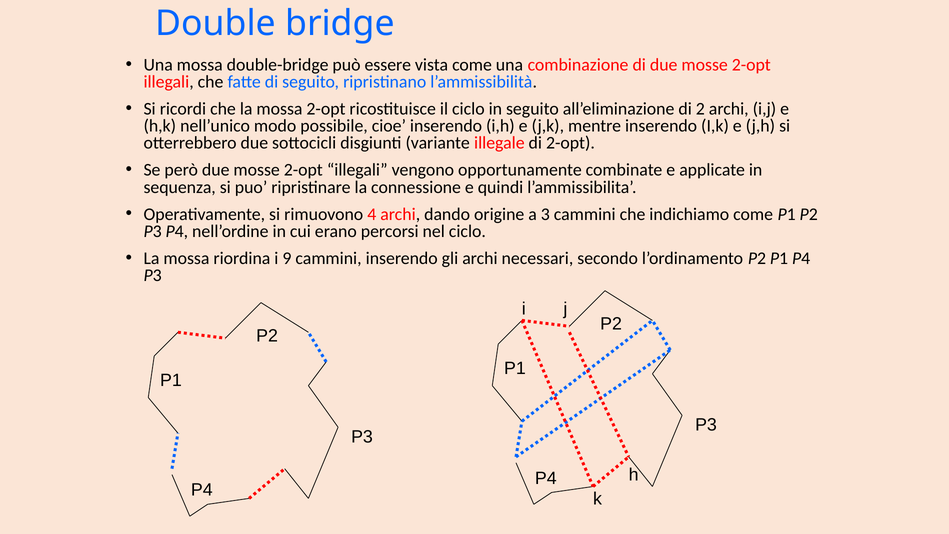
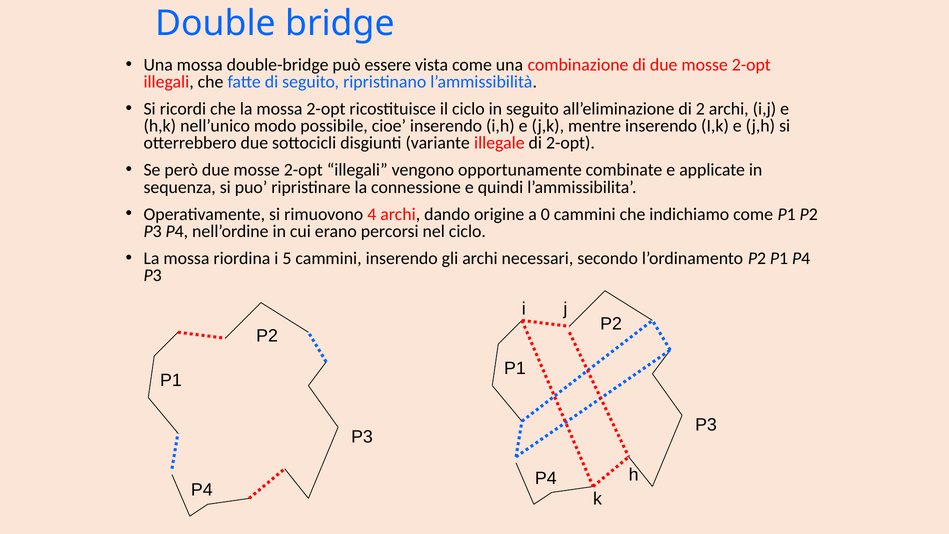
3: 3 -> 0
9: 9 -> 5
